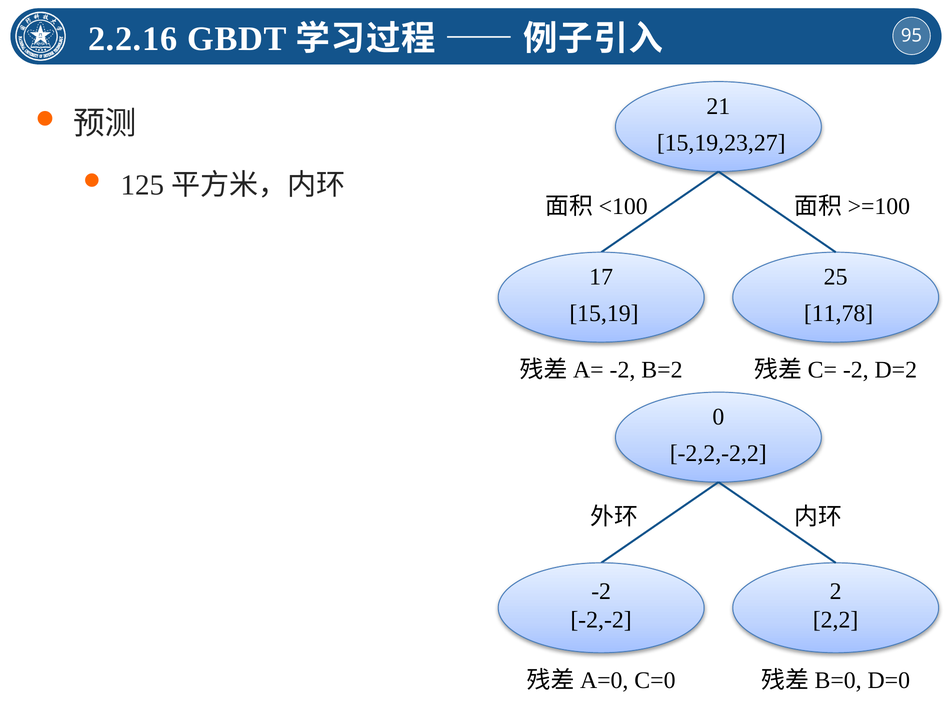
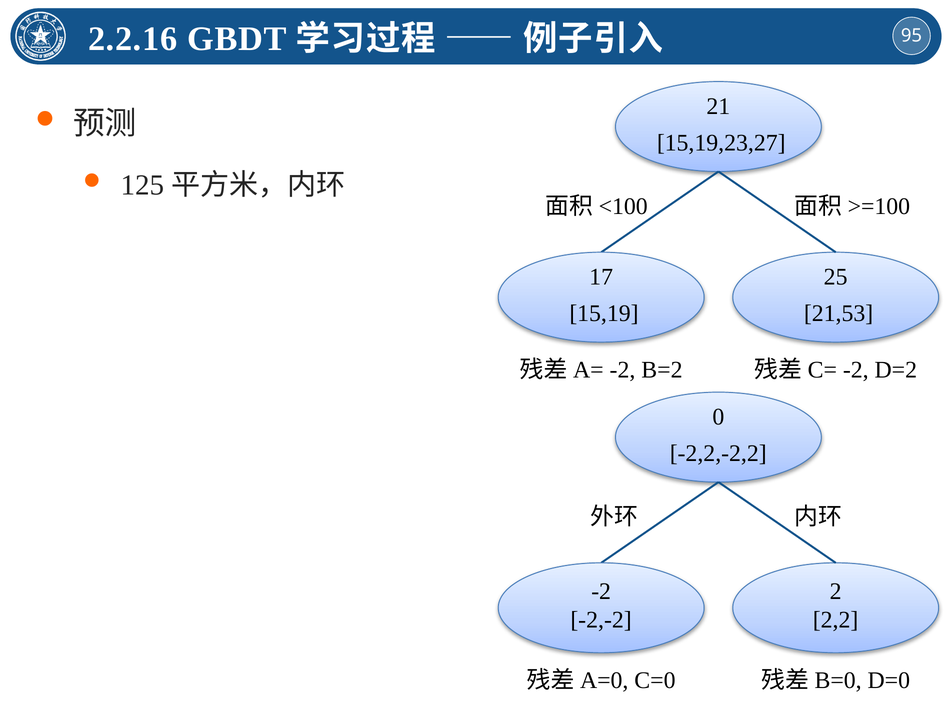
11,78: 11,78 -> 21,53
